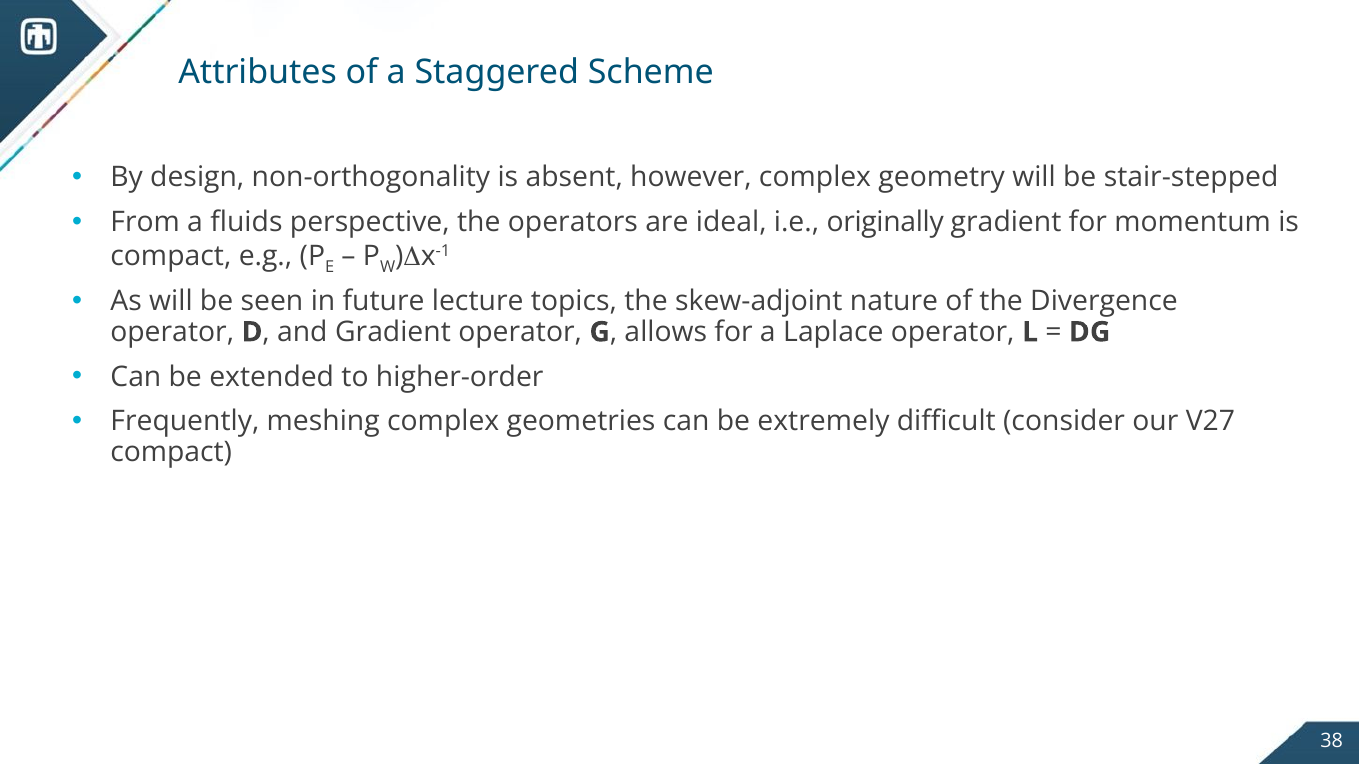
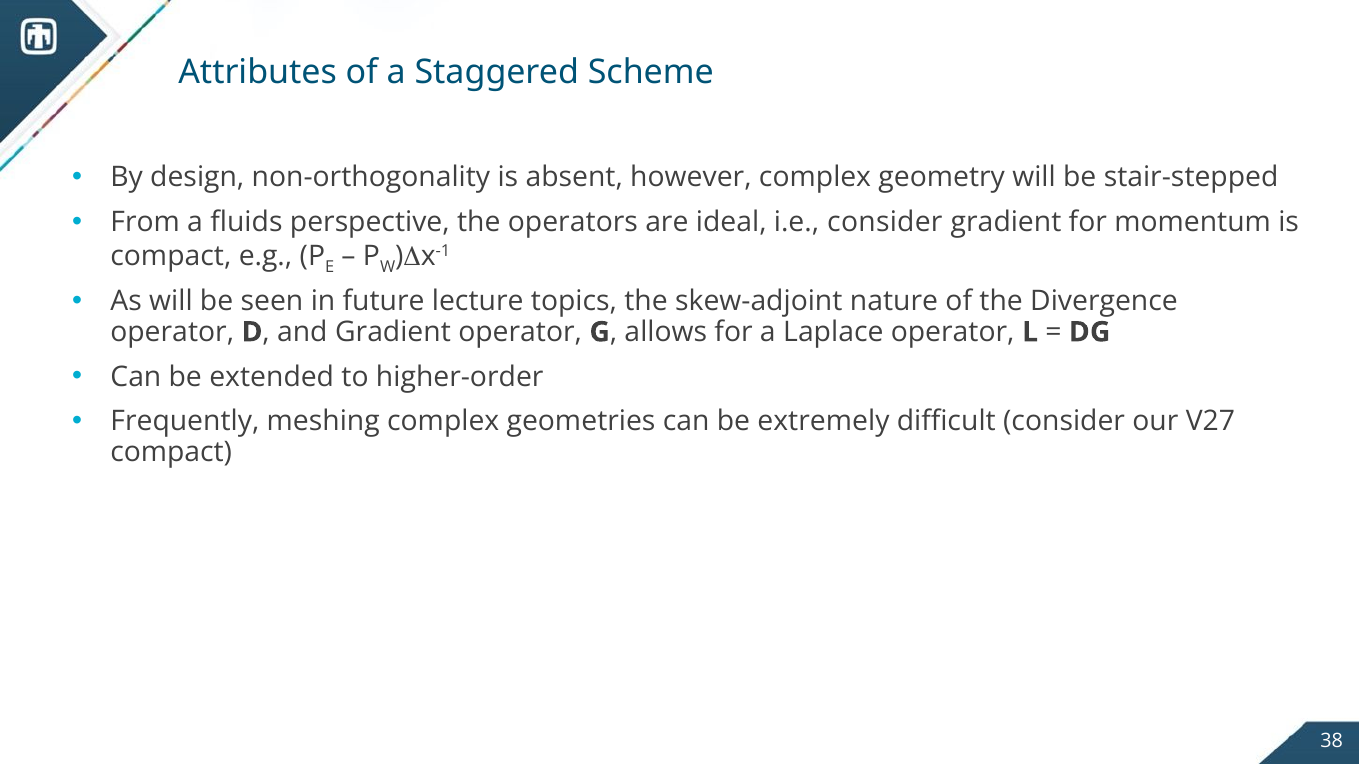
i.e originally: originally -> consider
